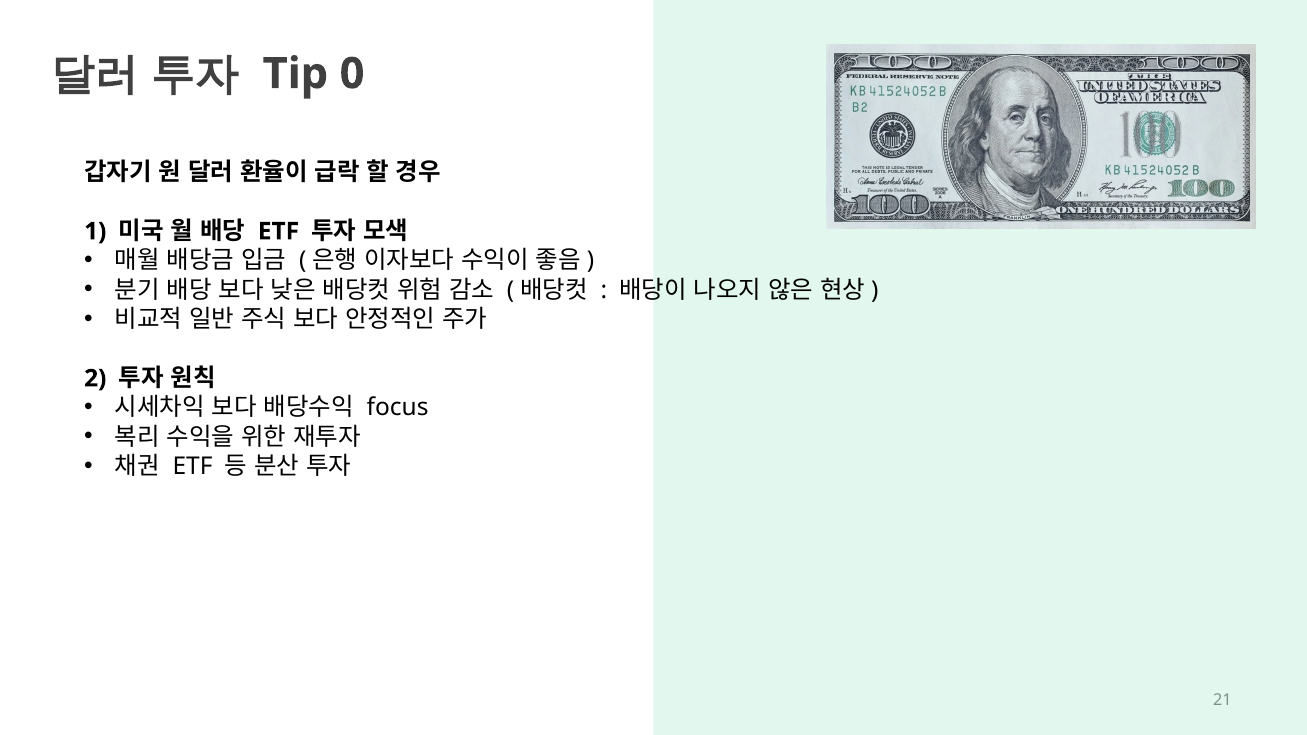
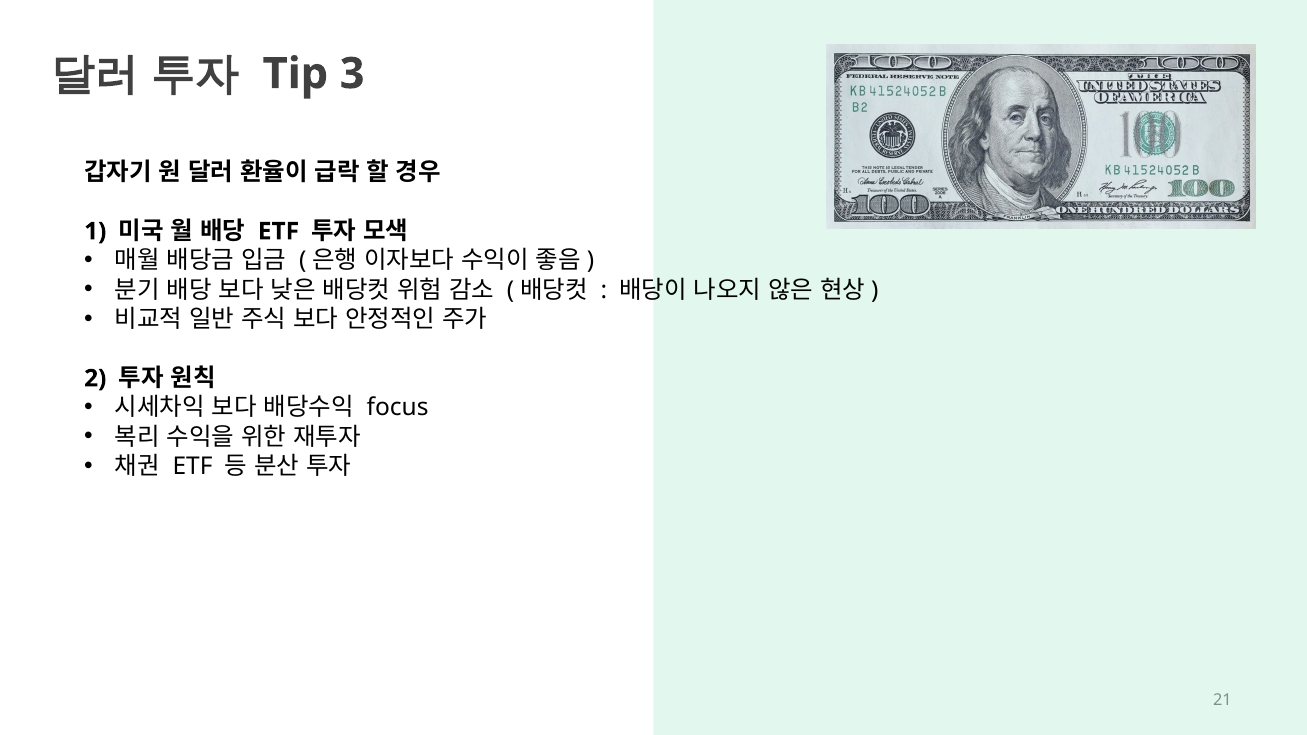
0: 0 -> 3
